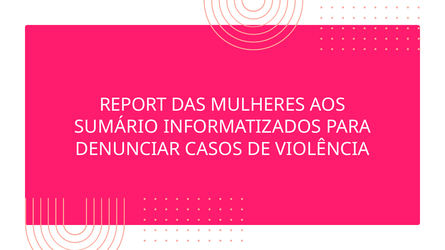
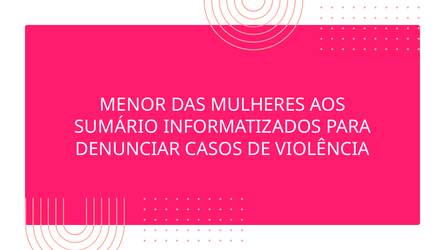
REPORT: REPORT -> MENOR
